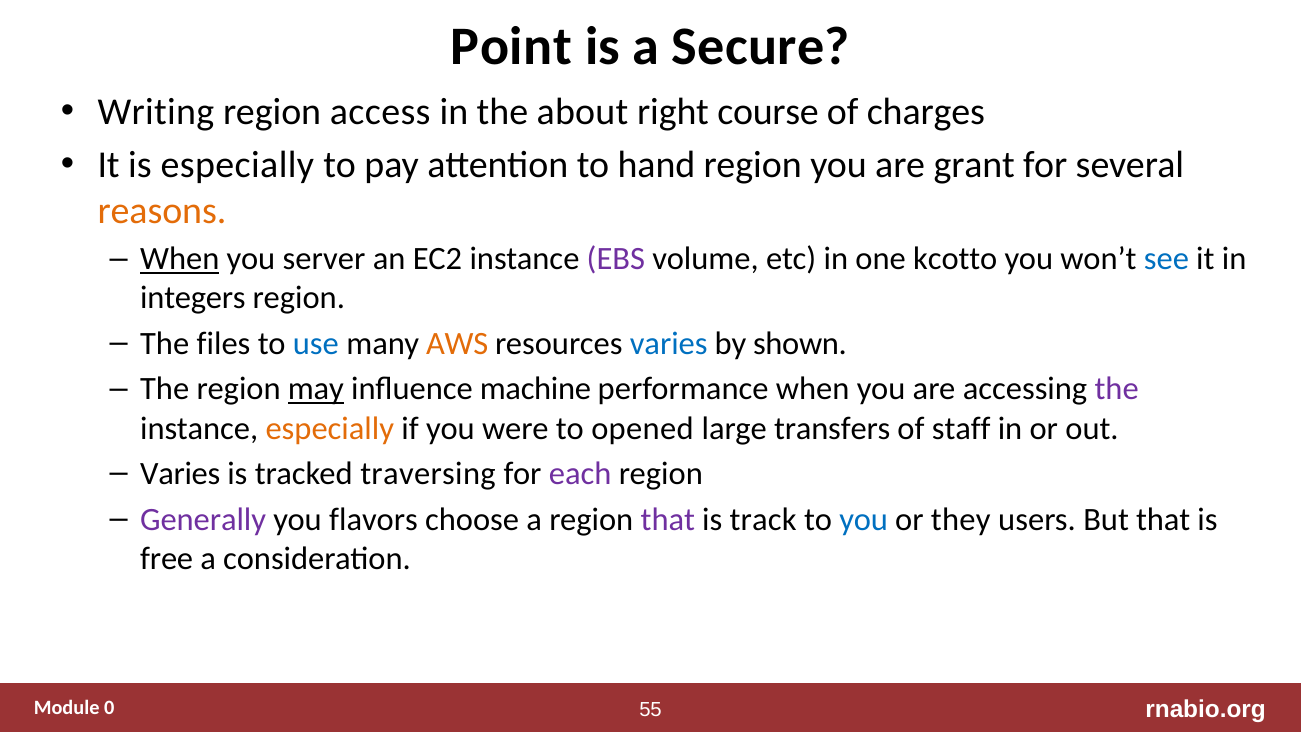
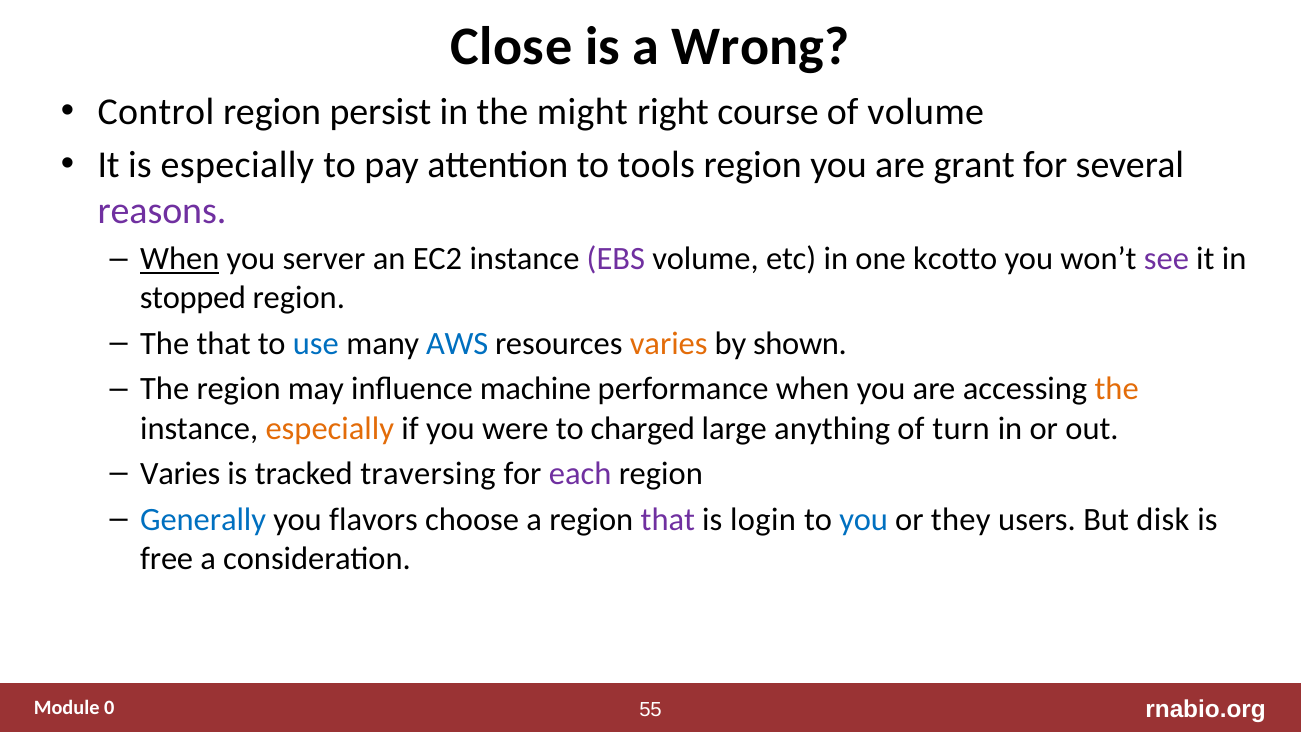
Point: Point -> Close
Secure: Secure -> Wrong
Writing: Writing -> Control
access: access -> persist
about: about -> might
of charges: charges -> volume
hand: hand -> tools
reasons colour: orange -> purple
see colour: blue -> purple
integers: integers -> stopped
The files: files -> that
AWS colour: orange -> blue
varies at (669, 344) colour: blue -> orange
may underline: present -> none
the at (1117, 389) colour: purple -> orange
opened: opened -> charged
transfers: transfers -> anything
staff: staff -> turn
Generally colour: purple -> blue
track: track -> login
But that: that -> disk
